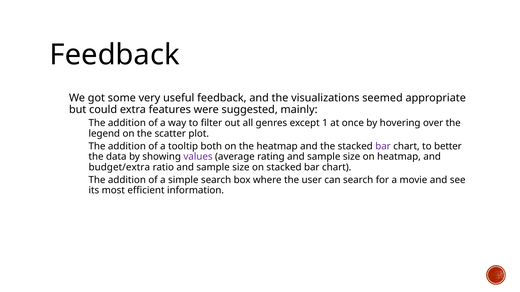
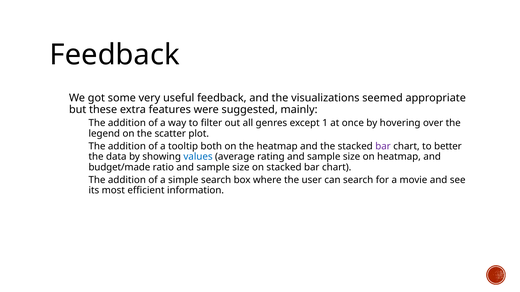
could: could -> these
values colour: purple -> blue
budget/extra: budget/extra -> budget/made
